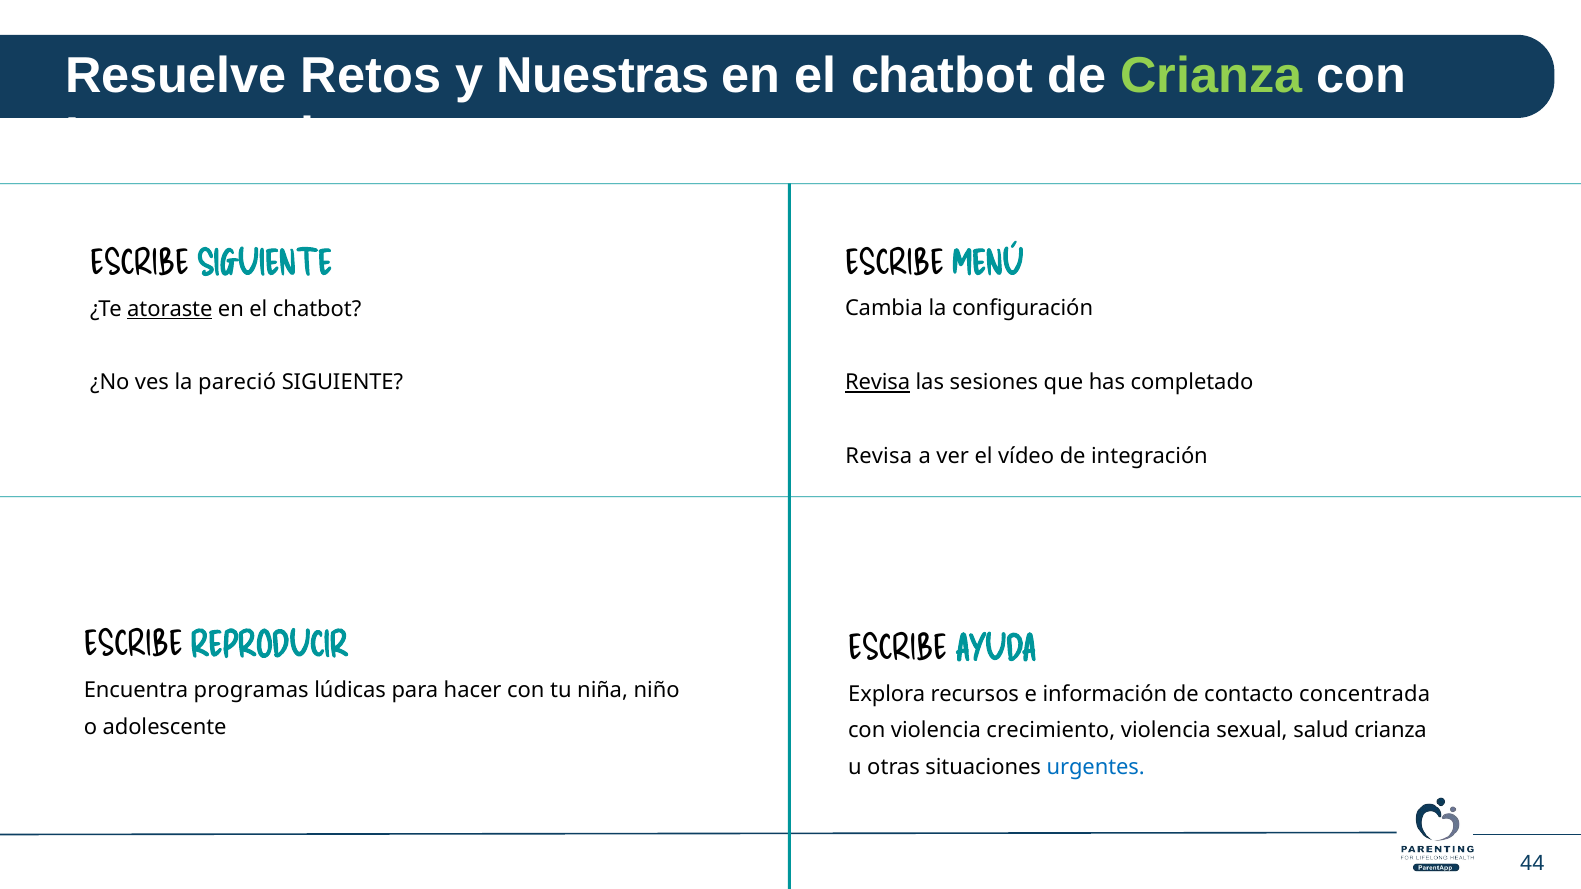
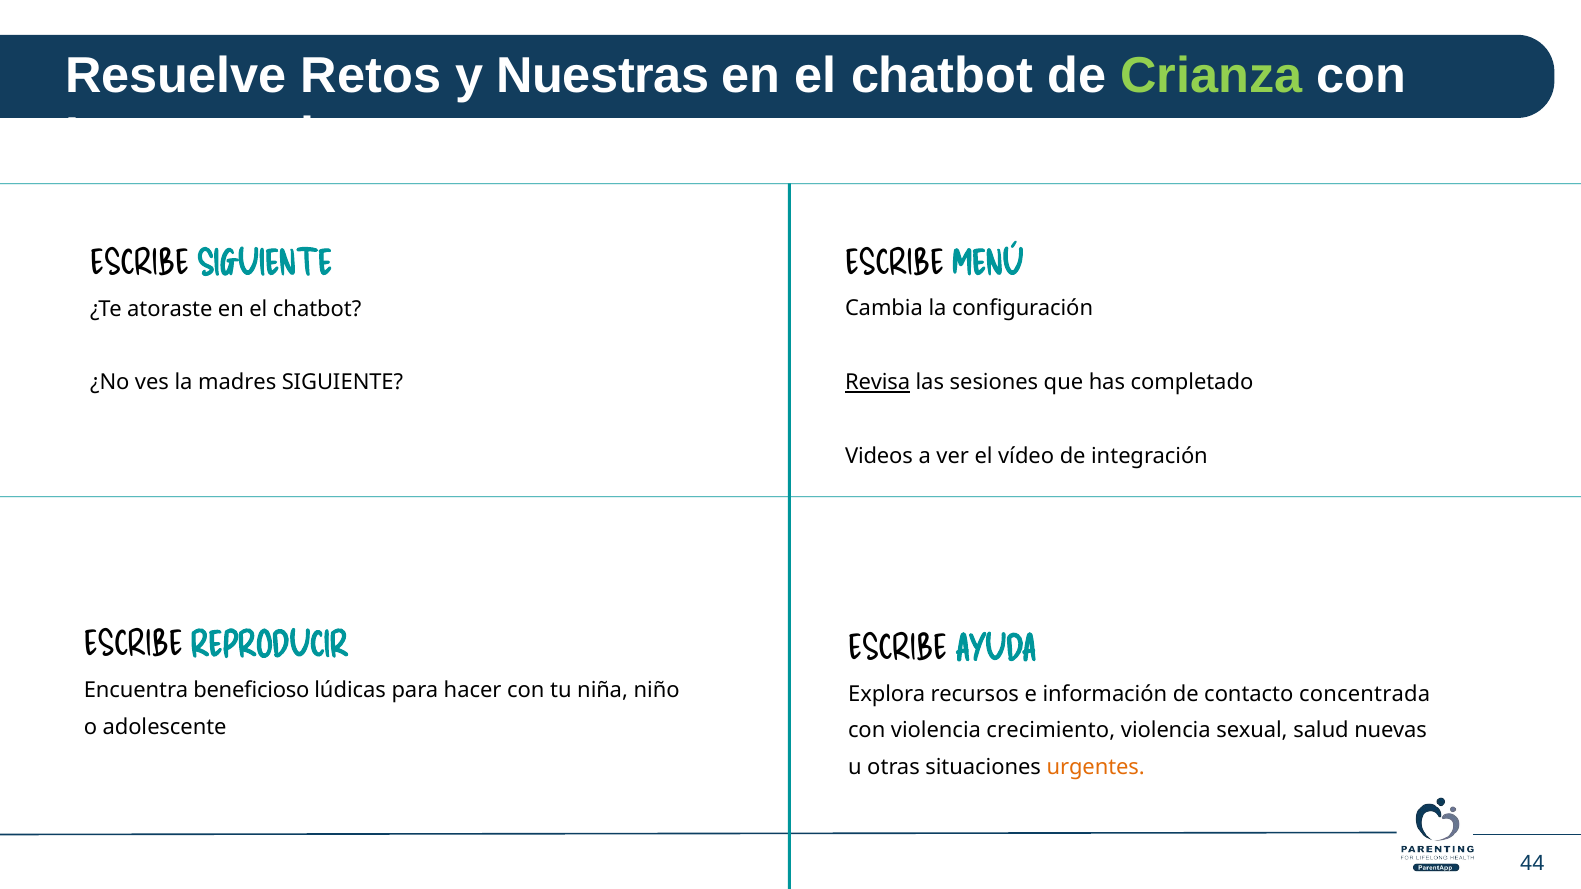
atoraste underline: present -> none
pareció: pareció -> madres
Revisa at (879, 456): Revisa -> Videos
programas: programas -> beneficioso
salud crianza: crianza -> nuevas
urgentes colour: blue -> orange
